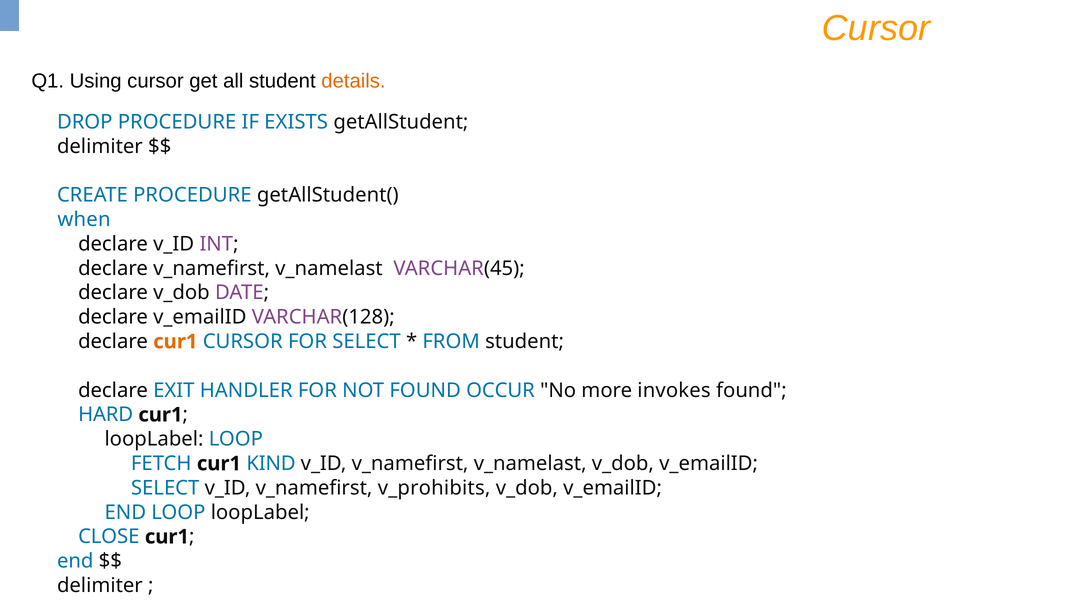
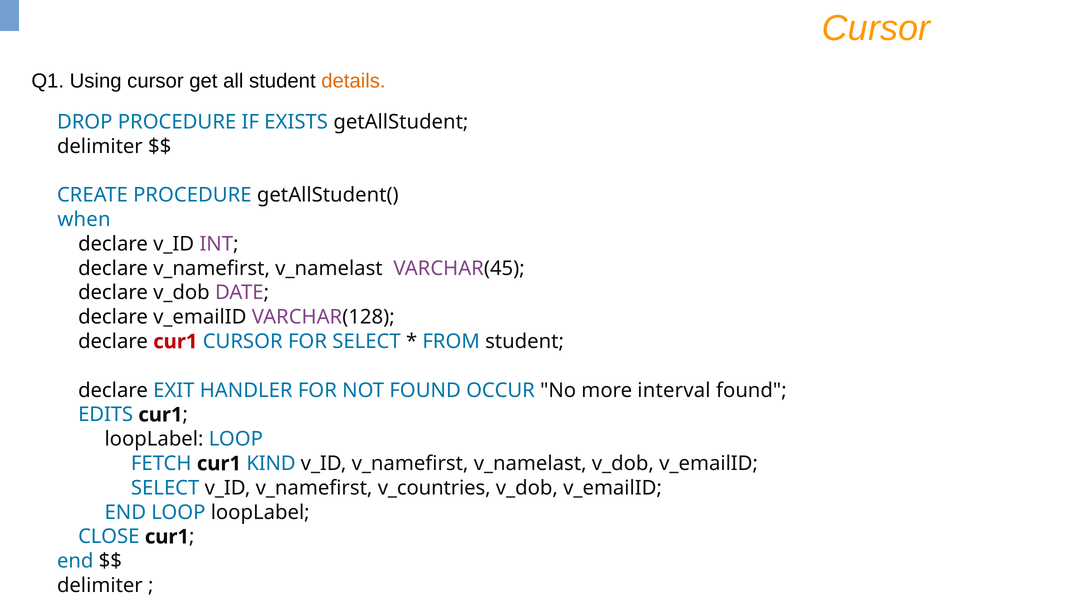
cur1 at (175, 341) colour: orange -> red
invokes: invokes -> interval
HARD: HARD -> EDITS
v_prohibits: v_prohibits -> v_countries
